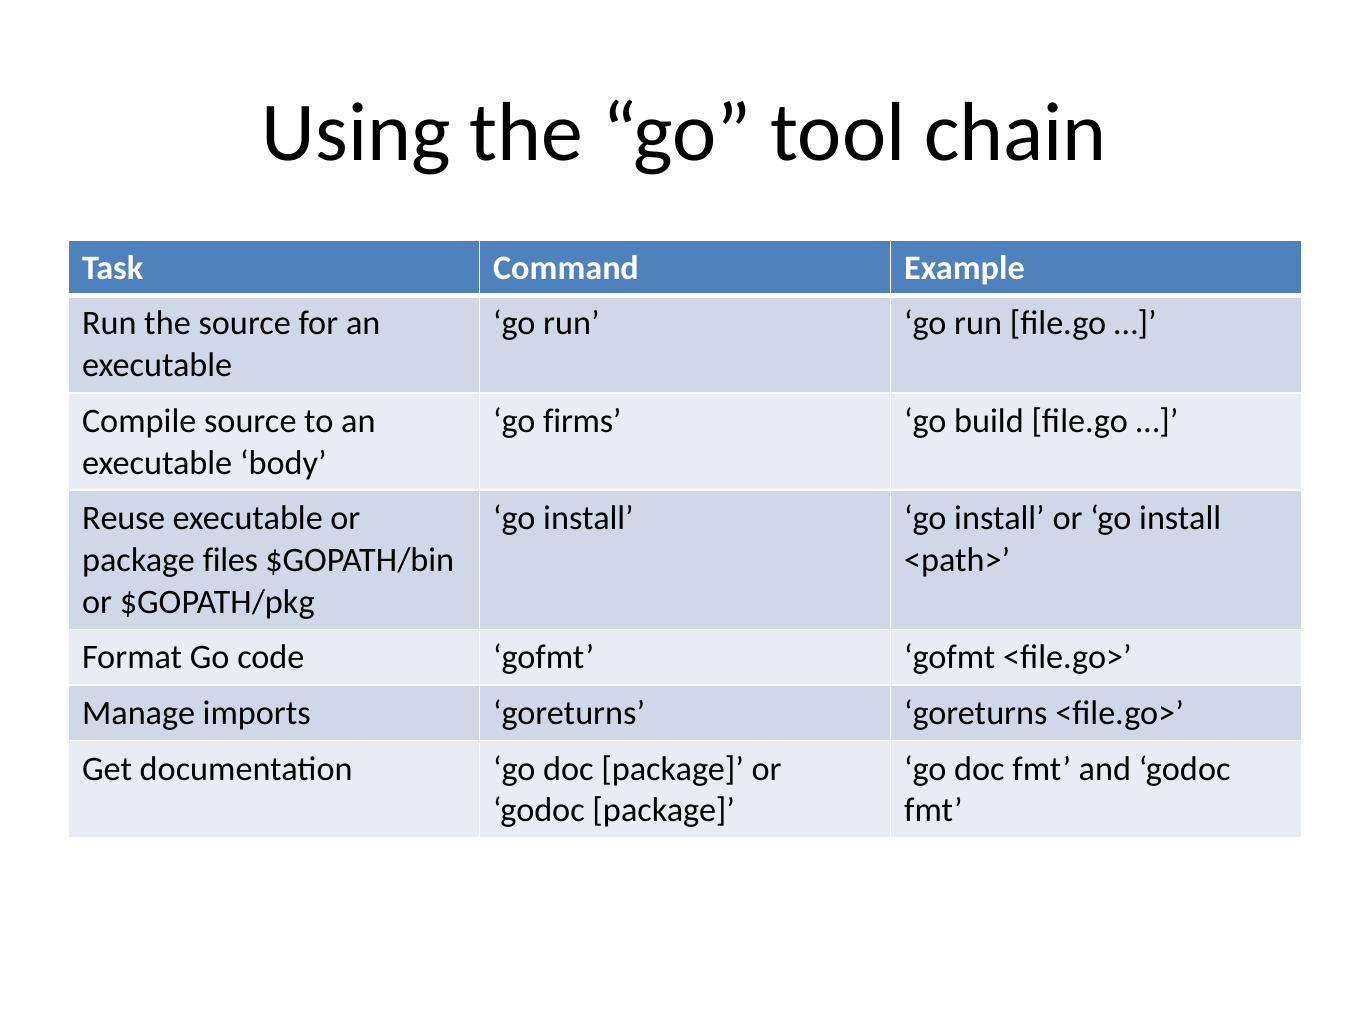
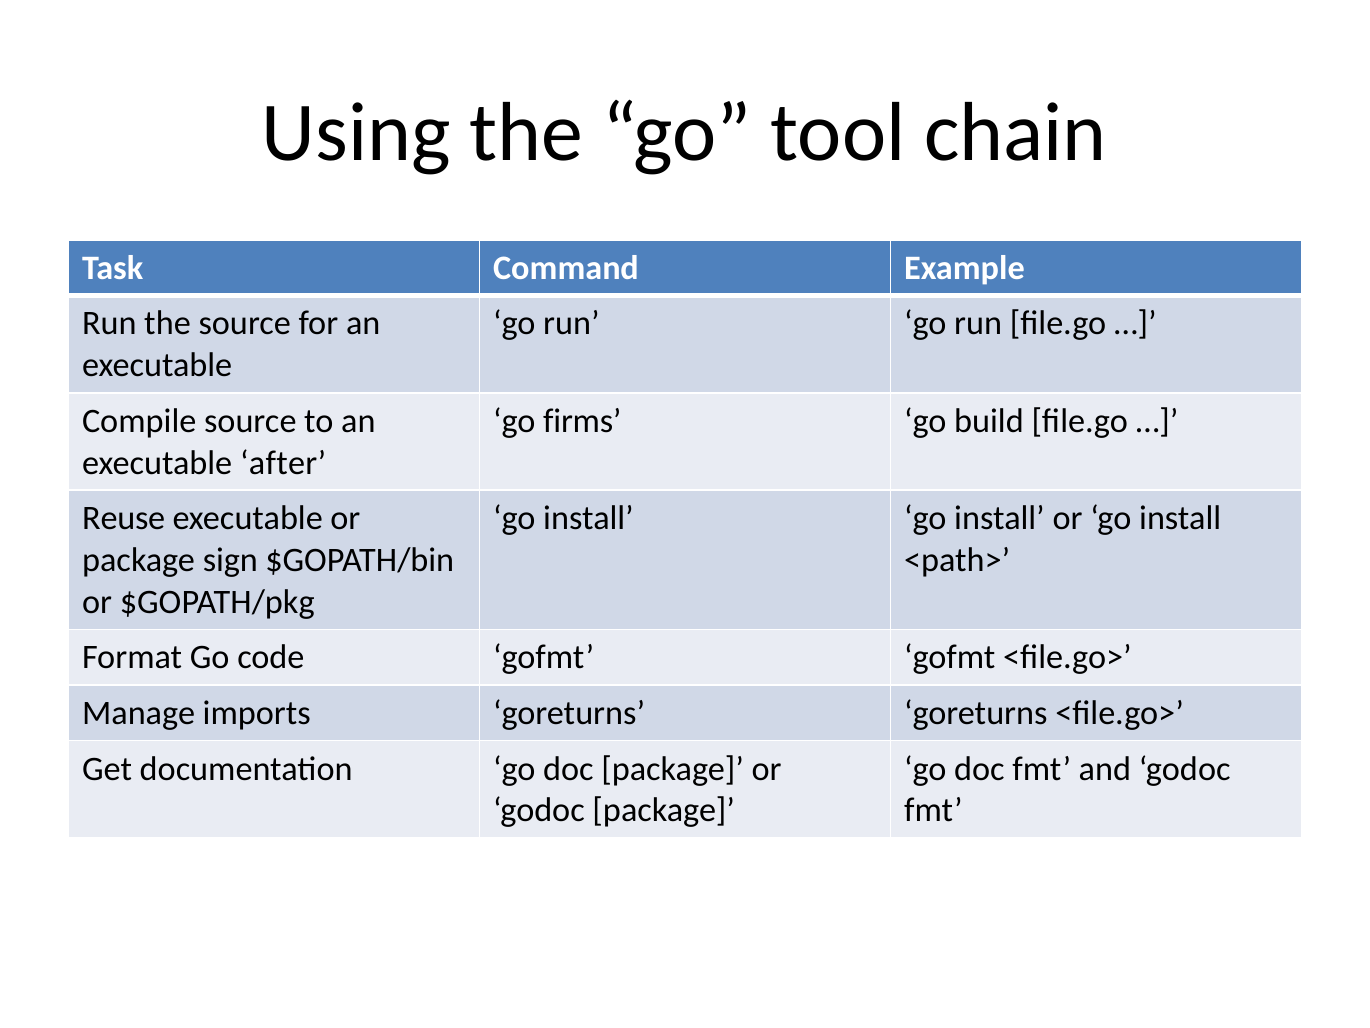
body: body -> after
files: files -> sign
